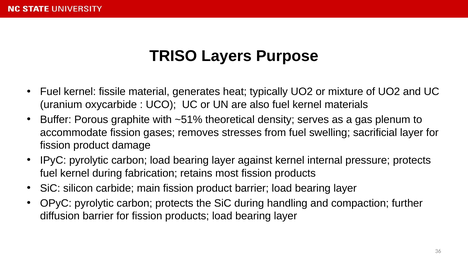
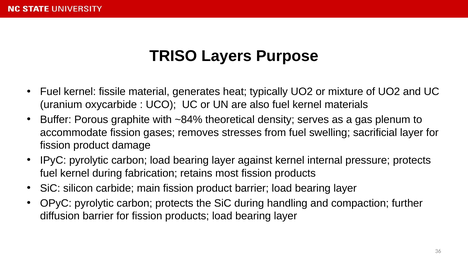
~51%: ~51% -> ~84%
